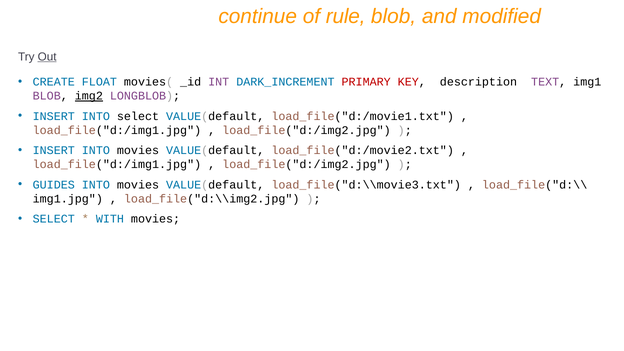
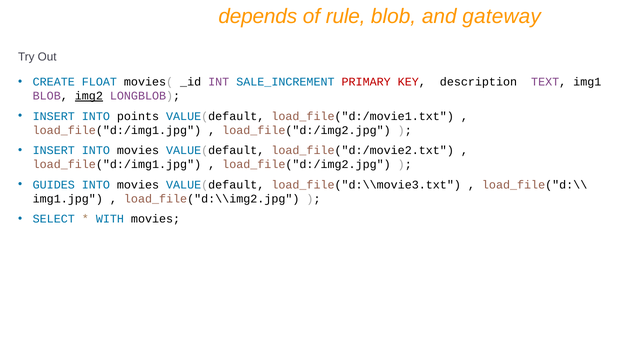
continue: continue -> depends
modified: modified -> gateway
Out underline: present -> none
DARK_INCREMENT: DARK_INCREMENT -> SALE_INCREMENT
INTO select: select -> points
